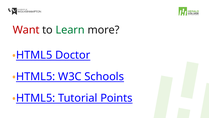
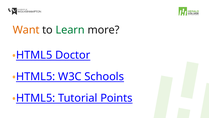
Want colour: red -> orange
